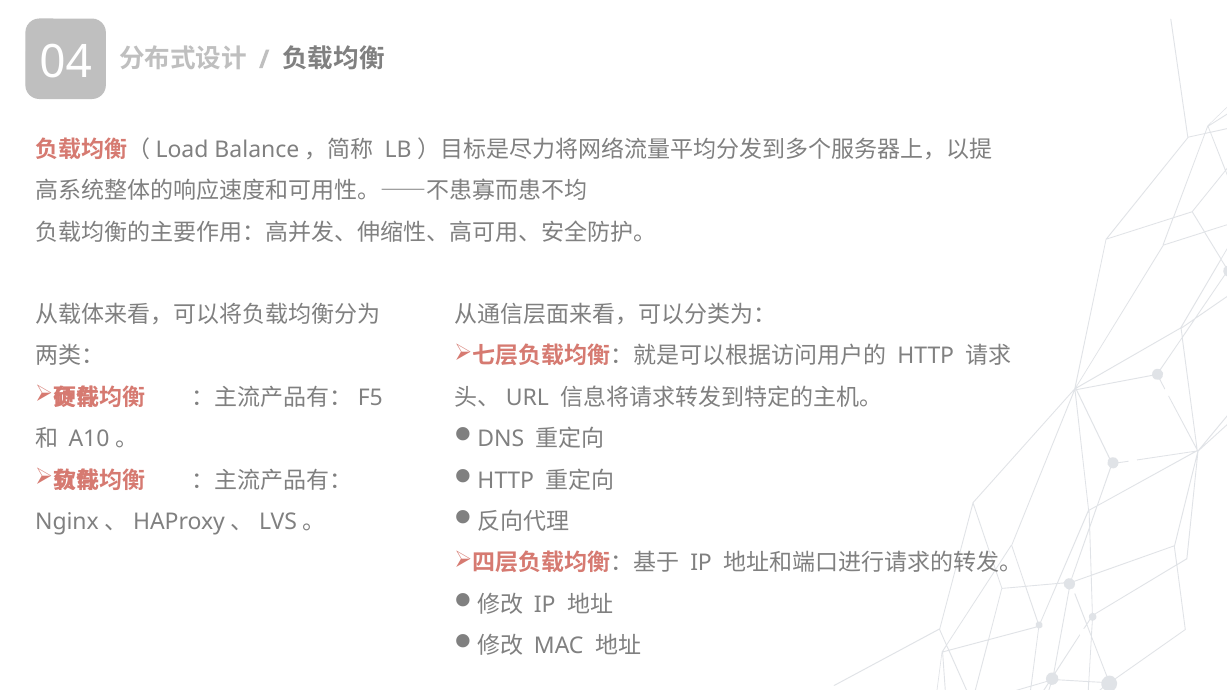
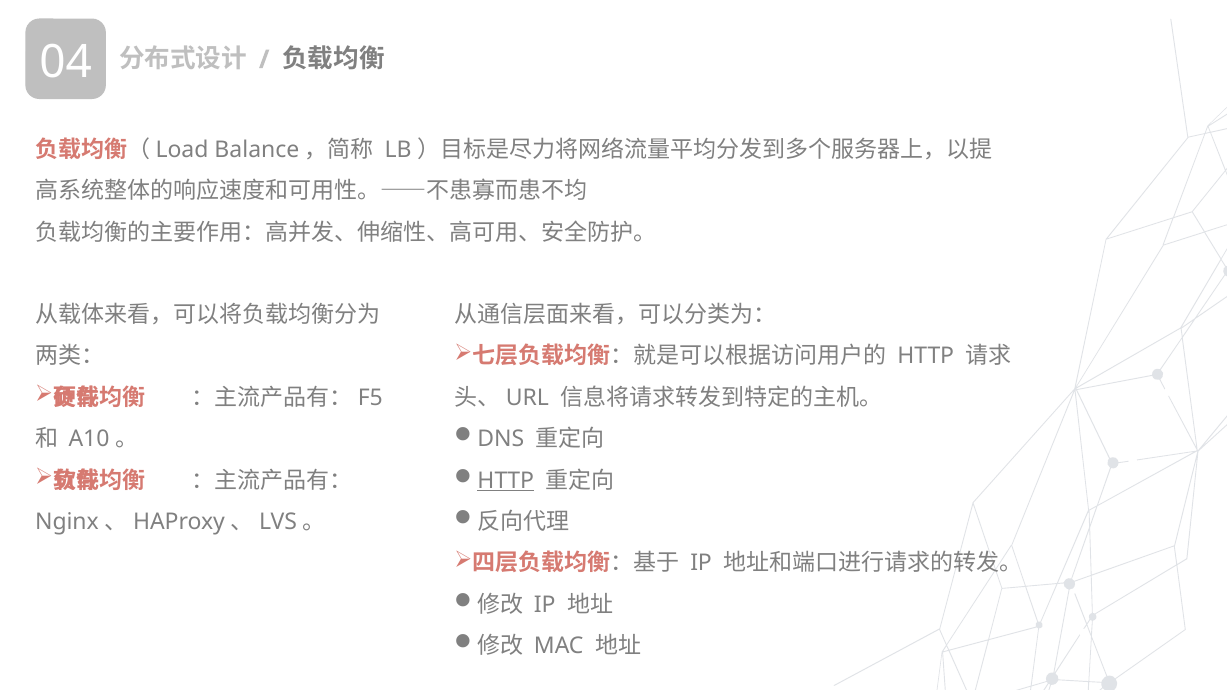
HTTP at (506, 481) underline: none -> present
